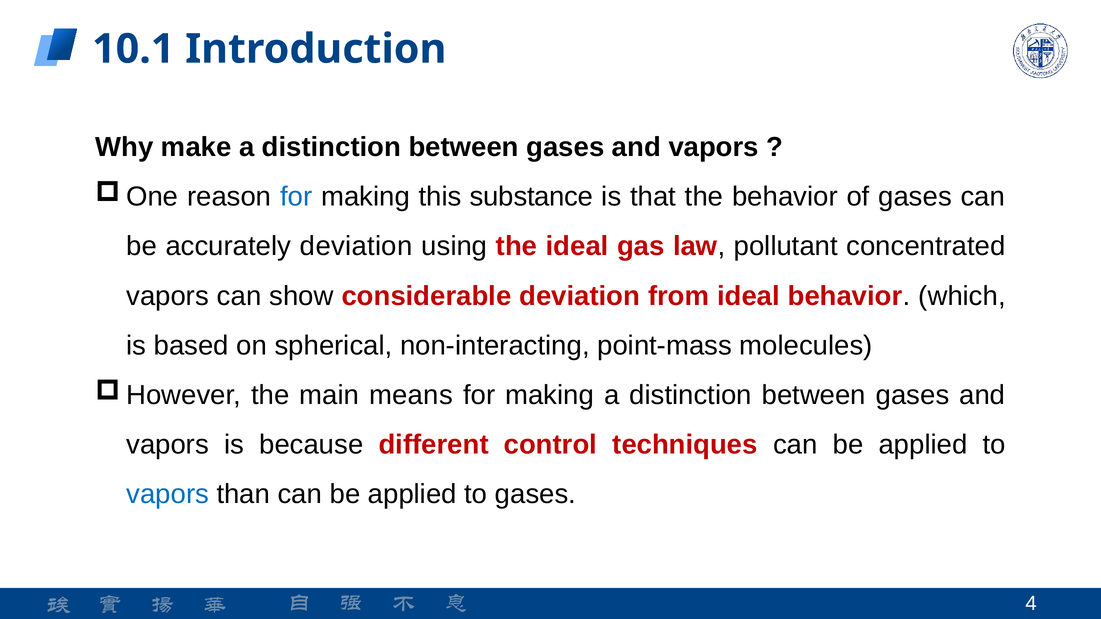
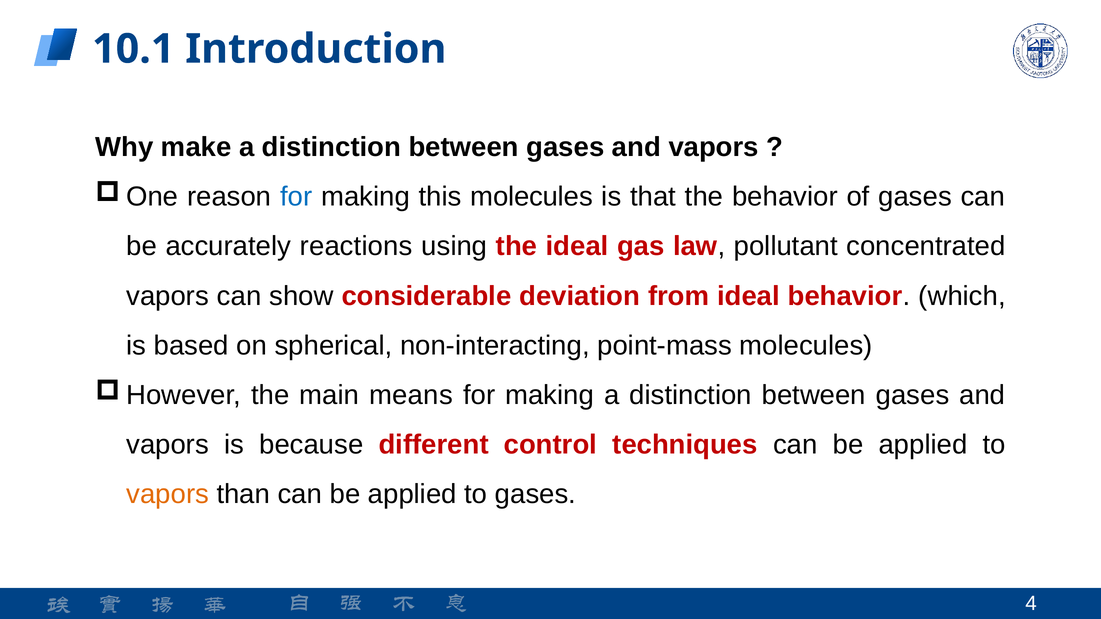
this substance: substance -> molecules
accurately deviation: deviation -> reactions
vapors at (168, 494) colour: blue -> orange
